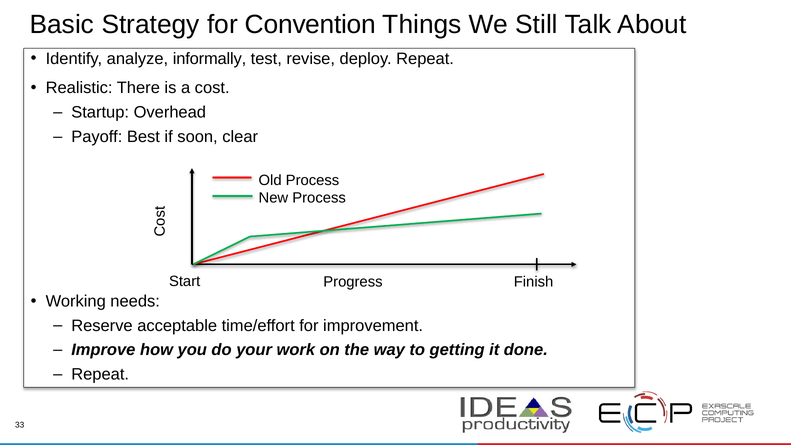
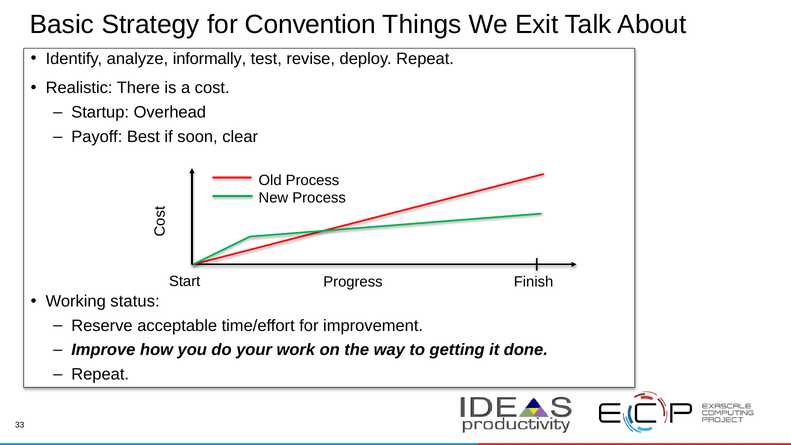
Still: Still -> Exit
needs: needs -> status
